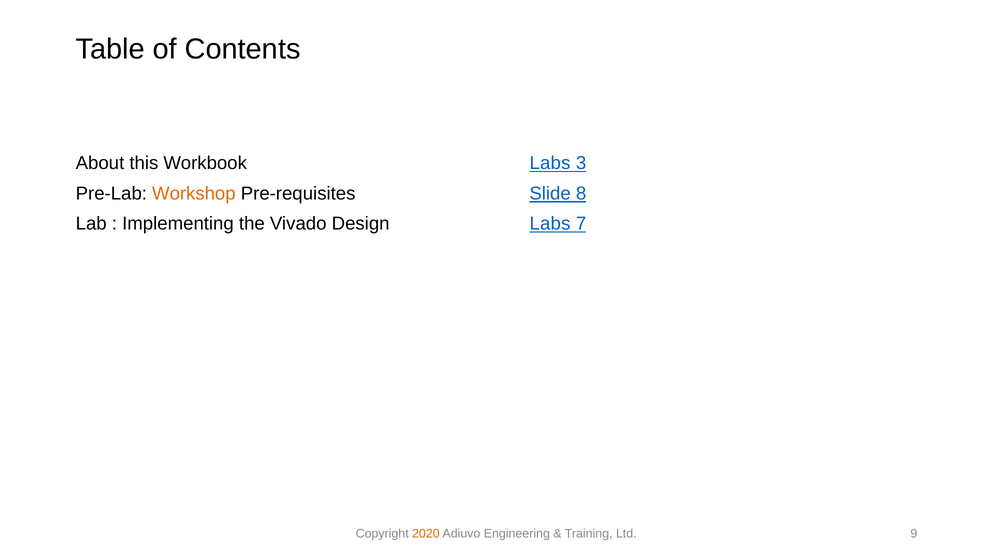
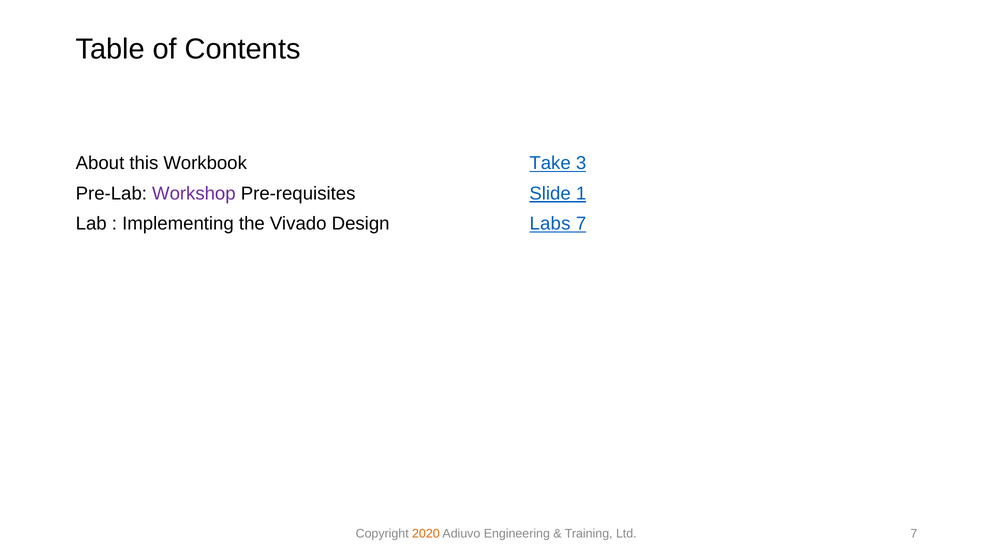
Workbook Labs: Labs -> Take
Workshop colour: orange -> purple
8: 8 -> 1
Ltd 9: 9 -> 7
